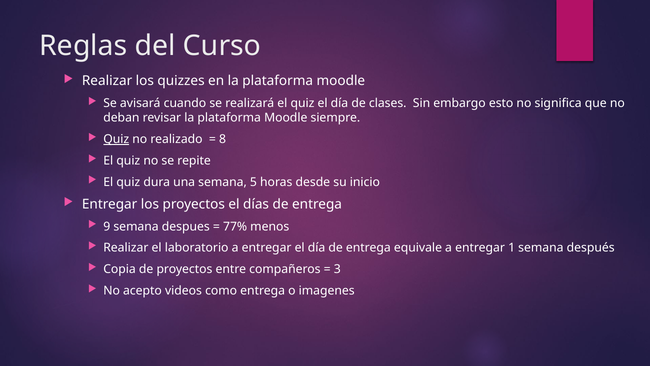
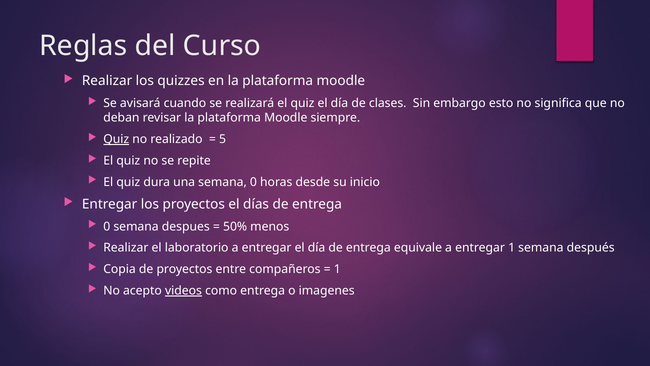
8: 8 -> 5
semana 5: 5 -> 0
9 at (107, 226): 9 -> 0
77%: 77% -> 50%
3 at (337, 269): 3 -> 1
videos underline: none -> present
